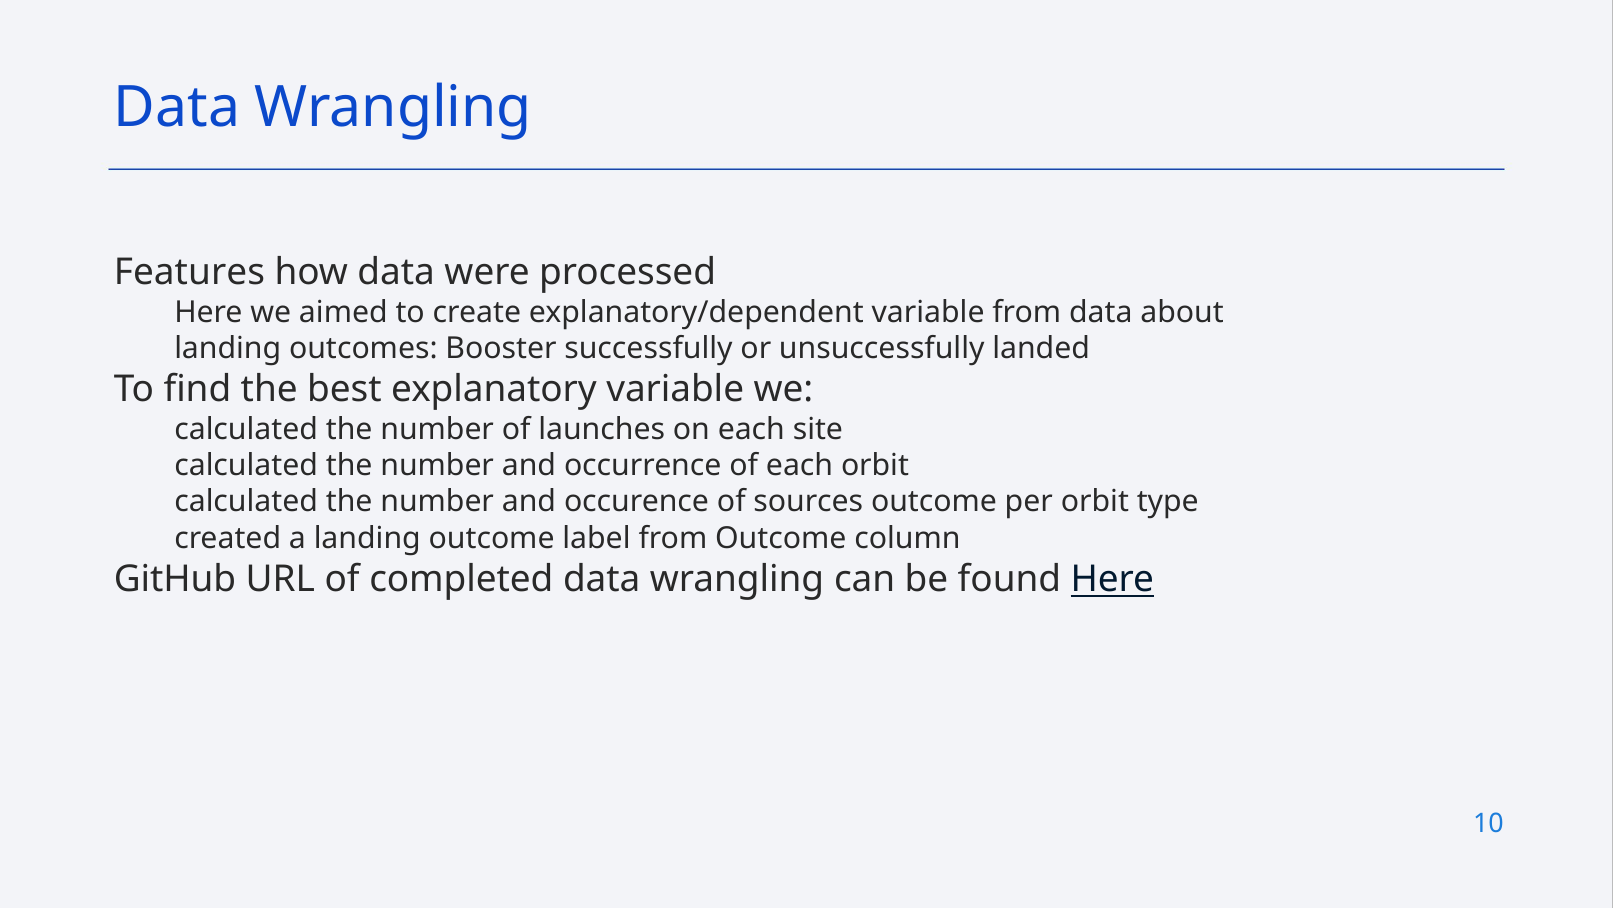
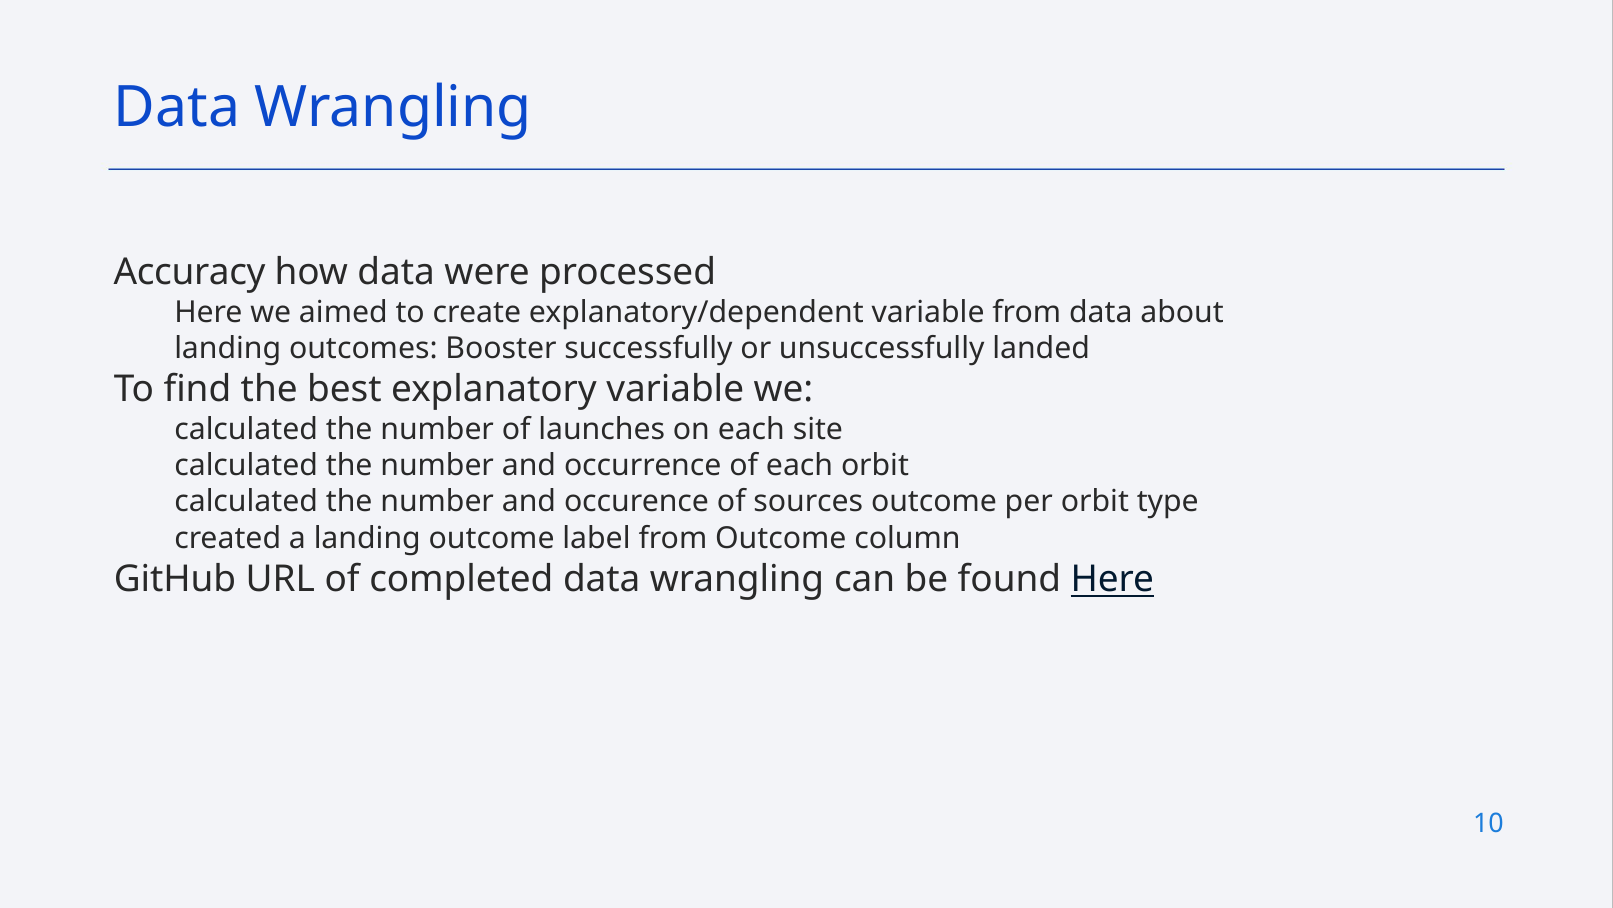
Features: Features -> Accuracy
